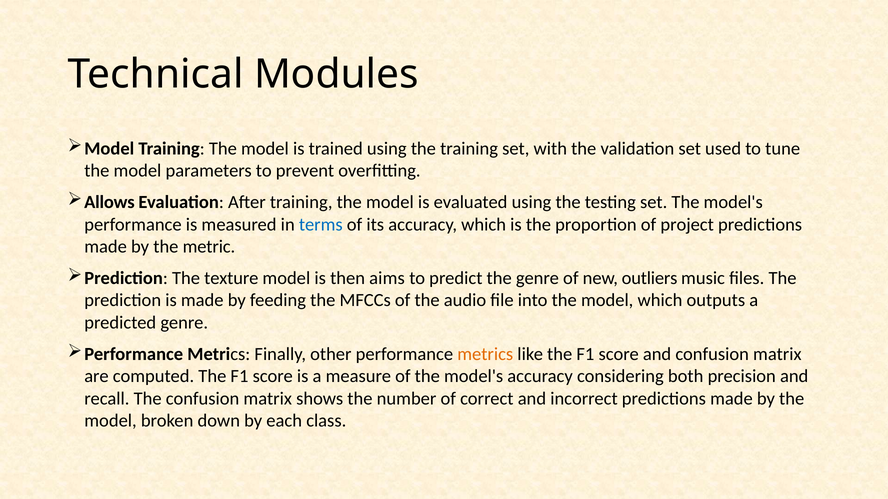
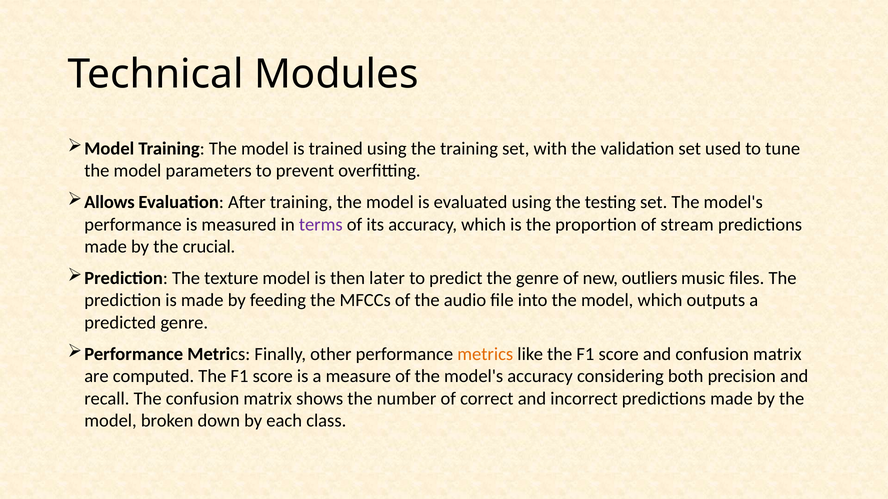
terms colour: blue -> purple
project: project -> stream
metric: metric -> crucial
aims: aims -> later
